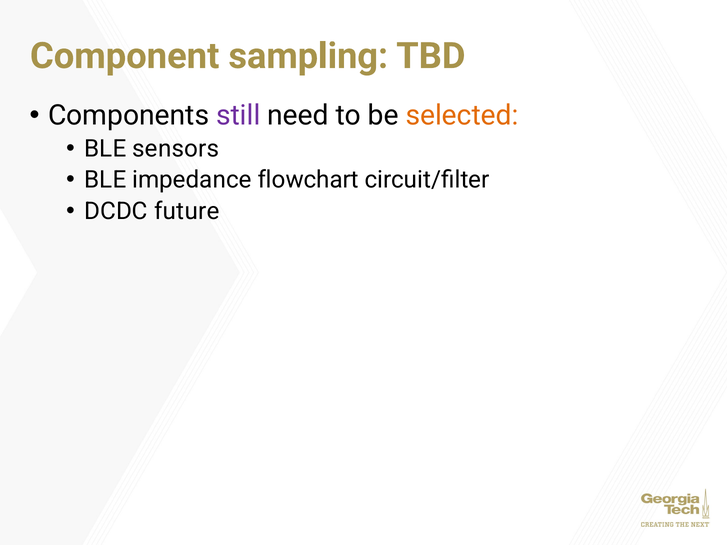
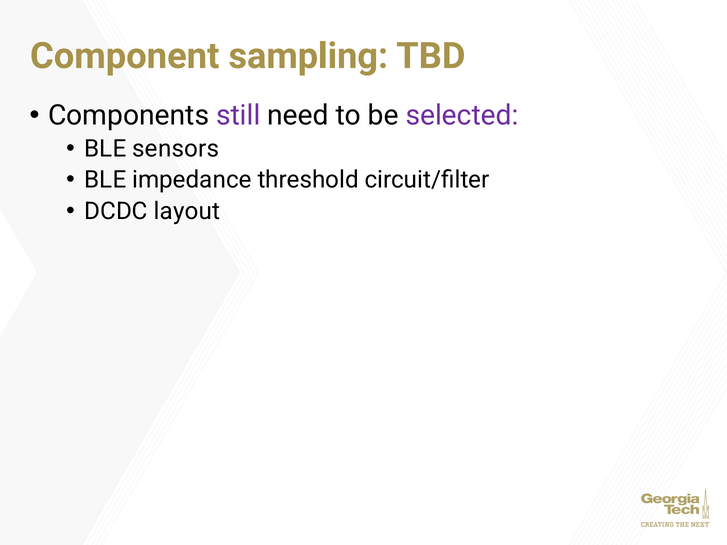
selected colour: orange -> purple
flowchart: flowchart -> threshold
future: future -> layout
